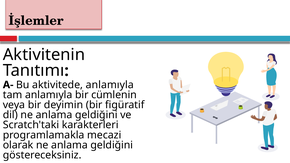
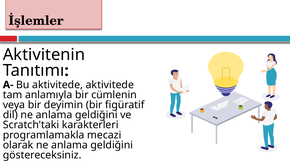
aktivitede anlamıyla: anlamıyla -> aktivitede
